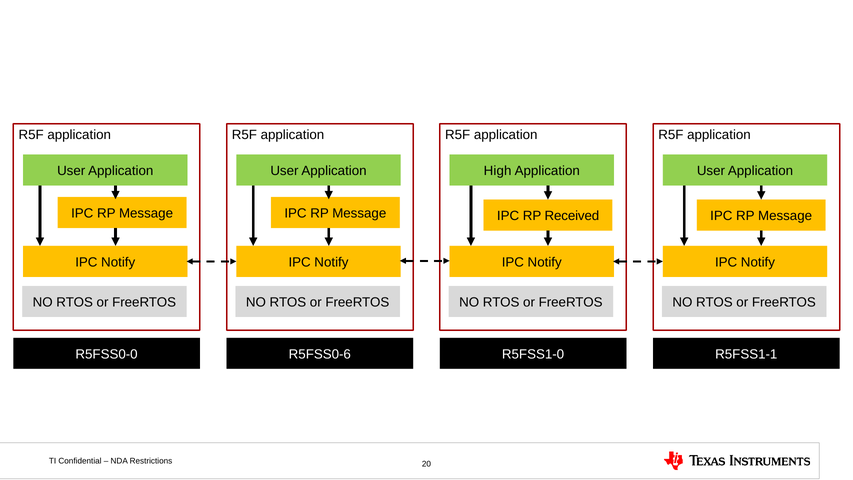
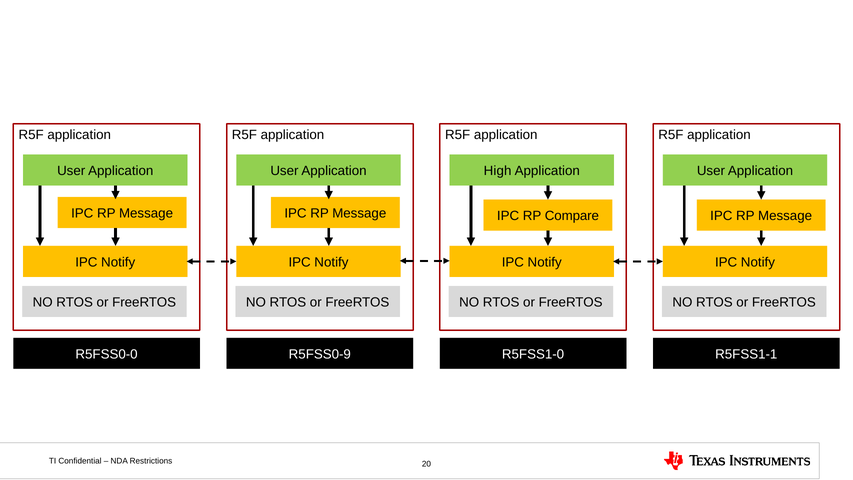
Received: Received -> Compare
R5FSS0-6: R5FSS0-6 -> R5FSS0-9
